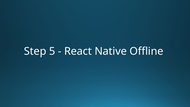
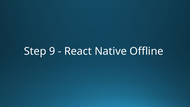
5: 5 -> 9
